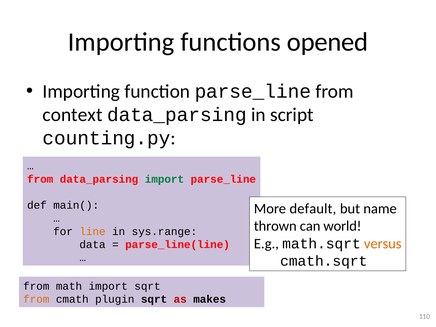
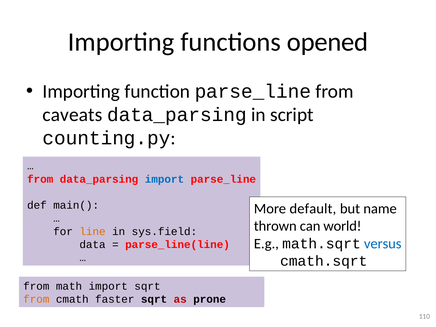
context: context -> caveats
import at (164, 179) colour: green -> blue
sys.range: sys.range -> sys.field
versus colour: orange -> blue
plugin: plugin -> faster
makes: makes -> prone
